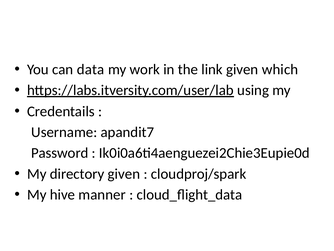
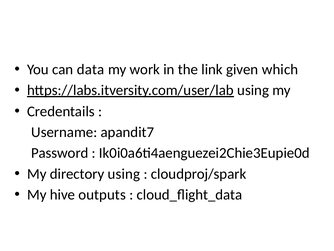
directory given: given -> using
manner: manner -> outputs
